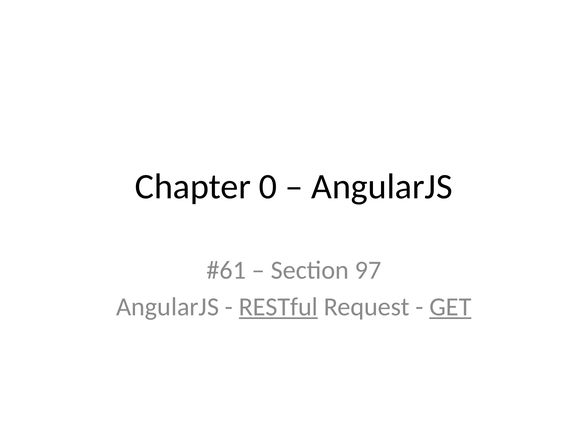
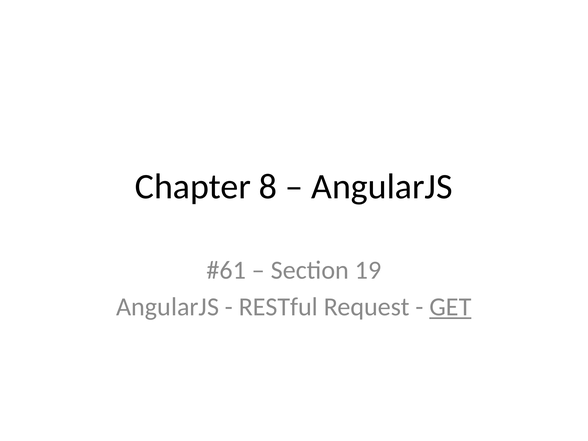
0: 0 -> 8
97: 97 -> 19
RESTful underline: present -> none
